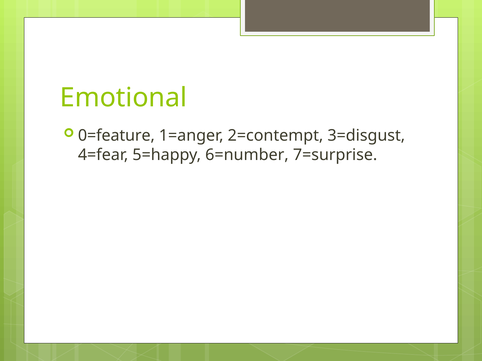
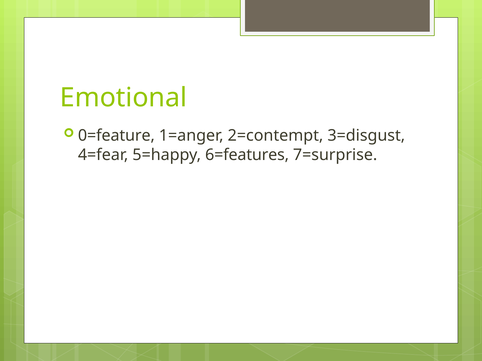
6=number: 6=number -> 6=features
